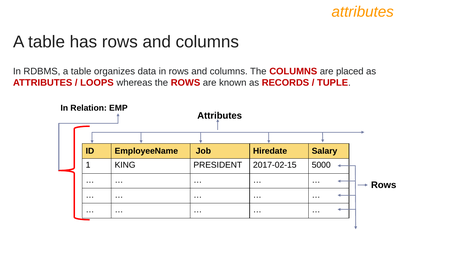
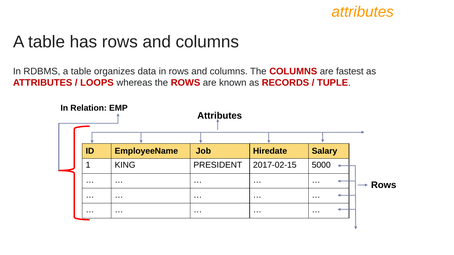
placed: placed -> fastest
